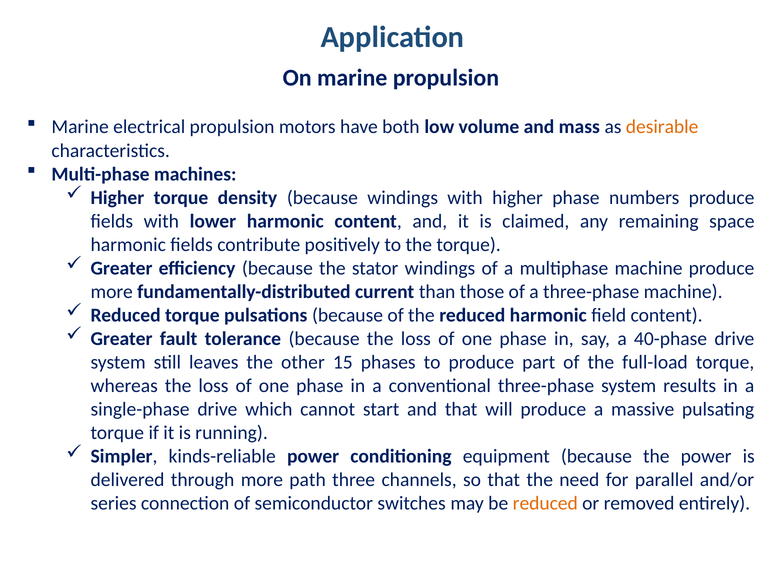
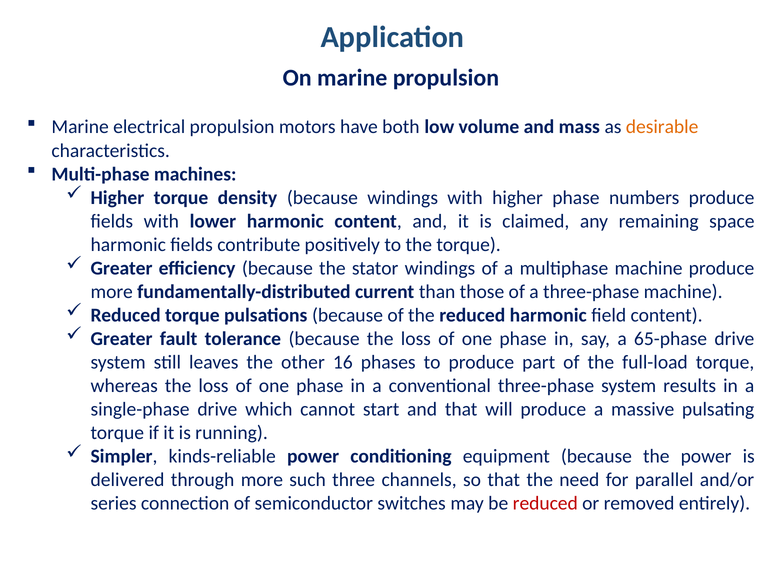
40-phase: 40-phase -> 65-phase
15: 15 -> 16
path: path -> such
reduced at (545, 503) colour: orange -> red
